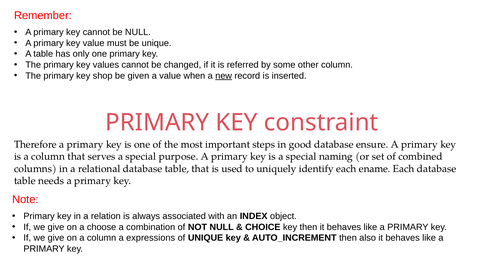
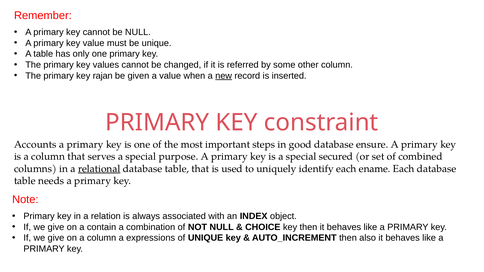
shop: shop -> rajan
Therefore: Therefore -> Accounts
naming: naming -> secured
relational underline: none -> present
choose: choose -> contain
